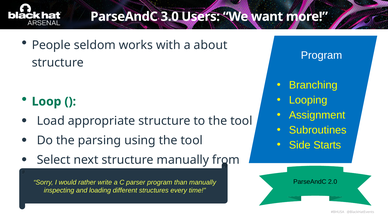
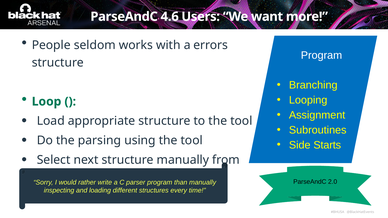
3.0: 3.0 -> 4.6
about: about -> errors
